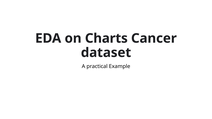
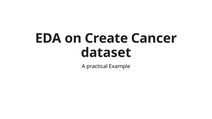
Charts: Charts -> Create
